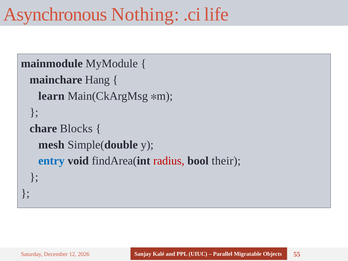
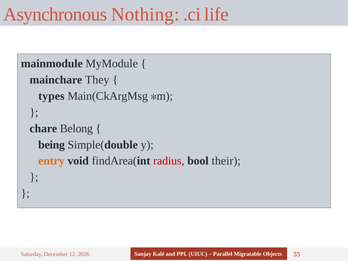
Hang: Hang -> They
learn: learn -> types
Blocks: Blocks -> Belong
mesh: mesh -> being
entry colour: blue -> orange
